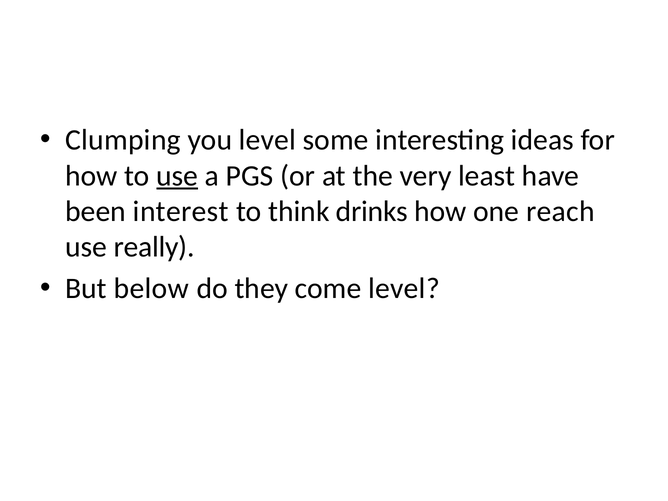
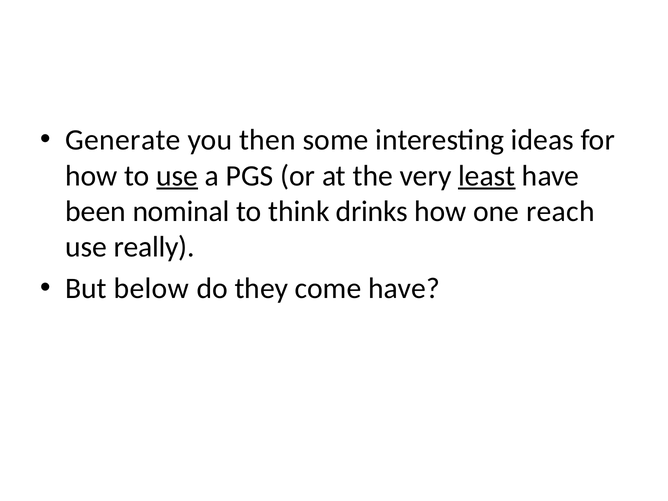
Clumping: Clumping -> Generate
you level: level -> then
least underline: none -> present
interest: interest -> nominal
come level: level -> have
